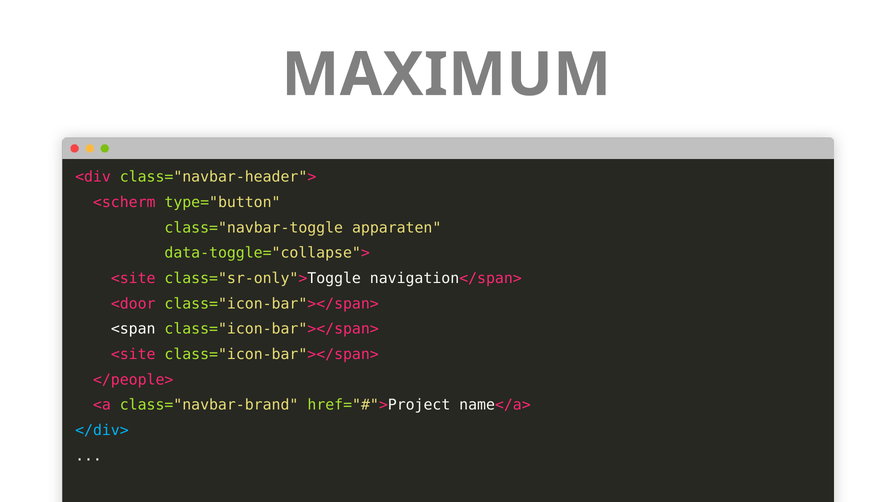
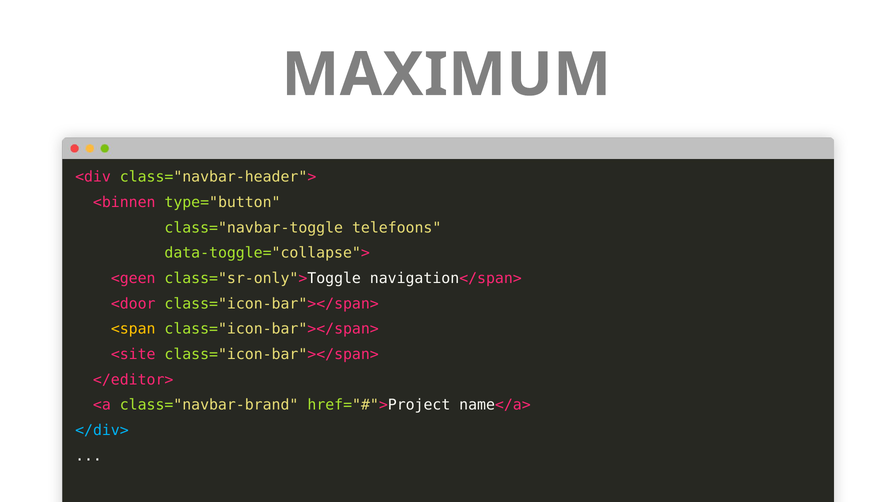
<scherm: <scherm -> <binnen
apparaten: apparaten -> telefoons
<site at (133, 278): <site -> <geen
<span colour: white -> yellow
</people>: </people> -> </editor>
